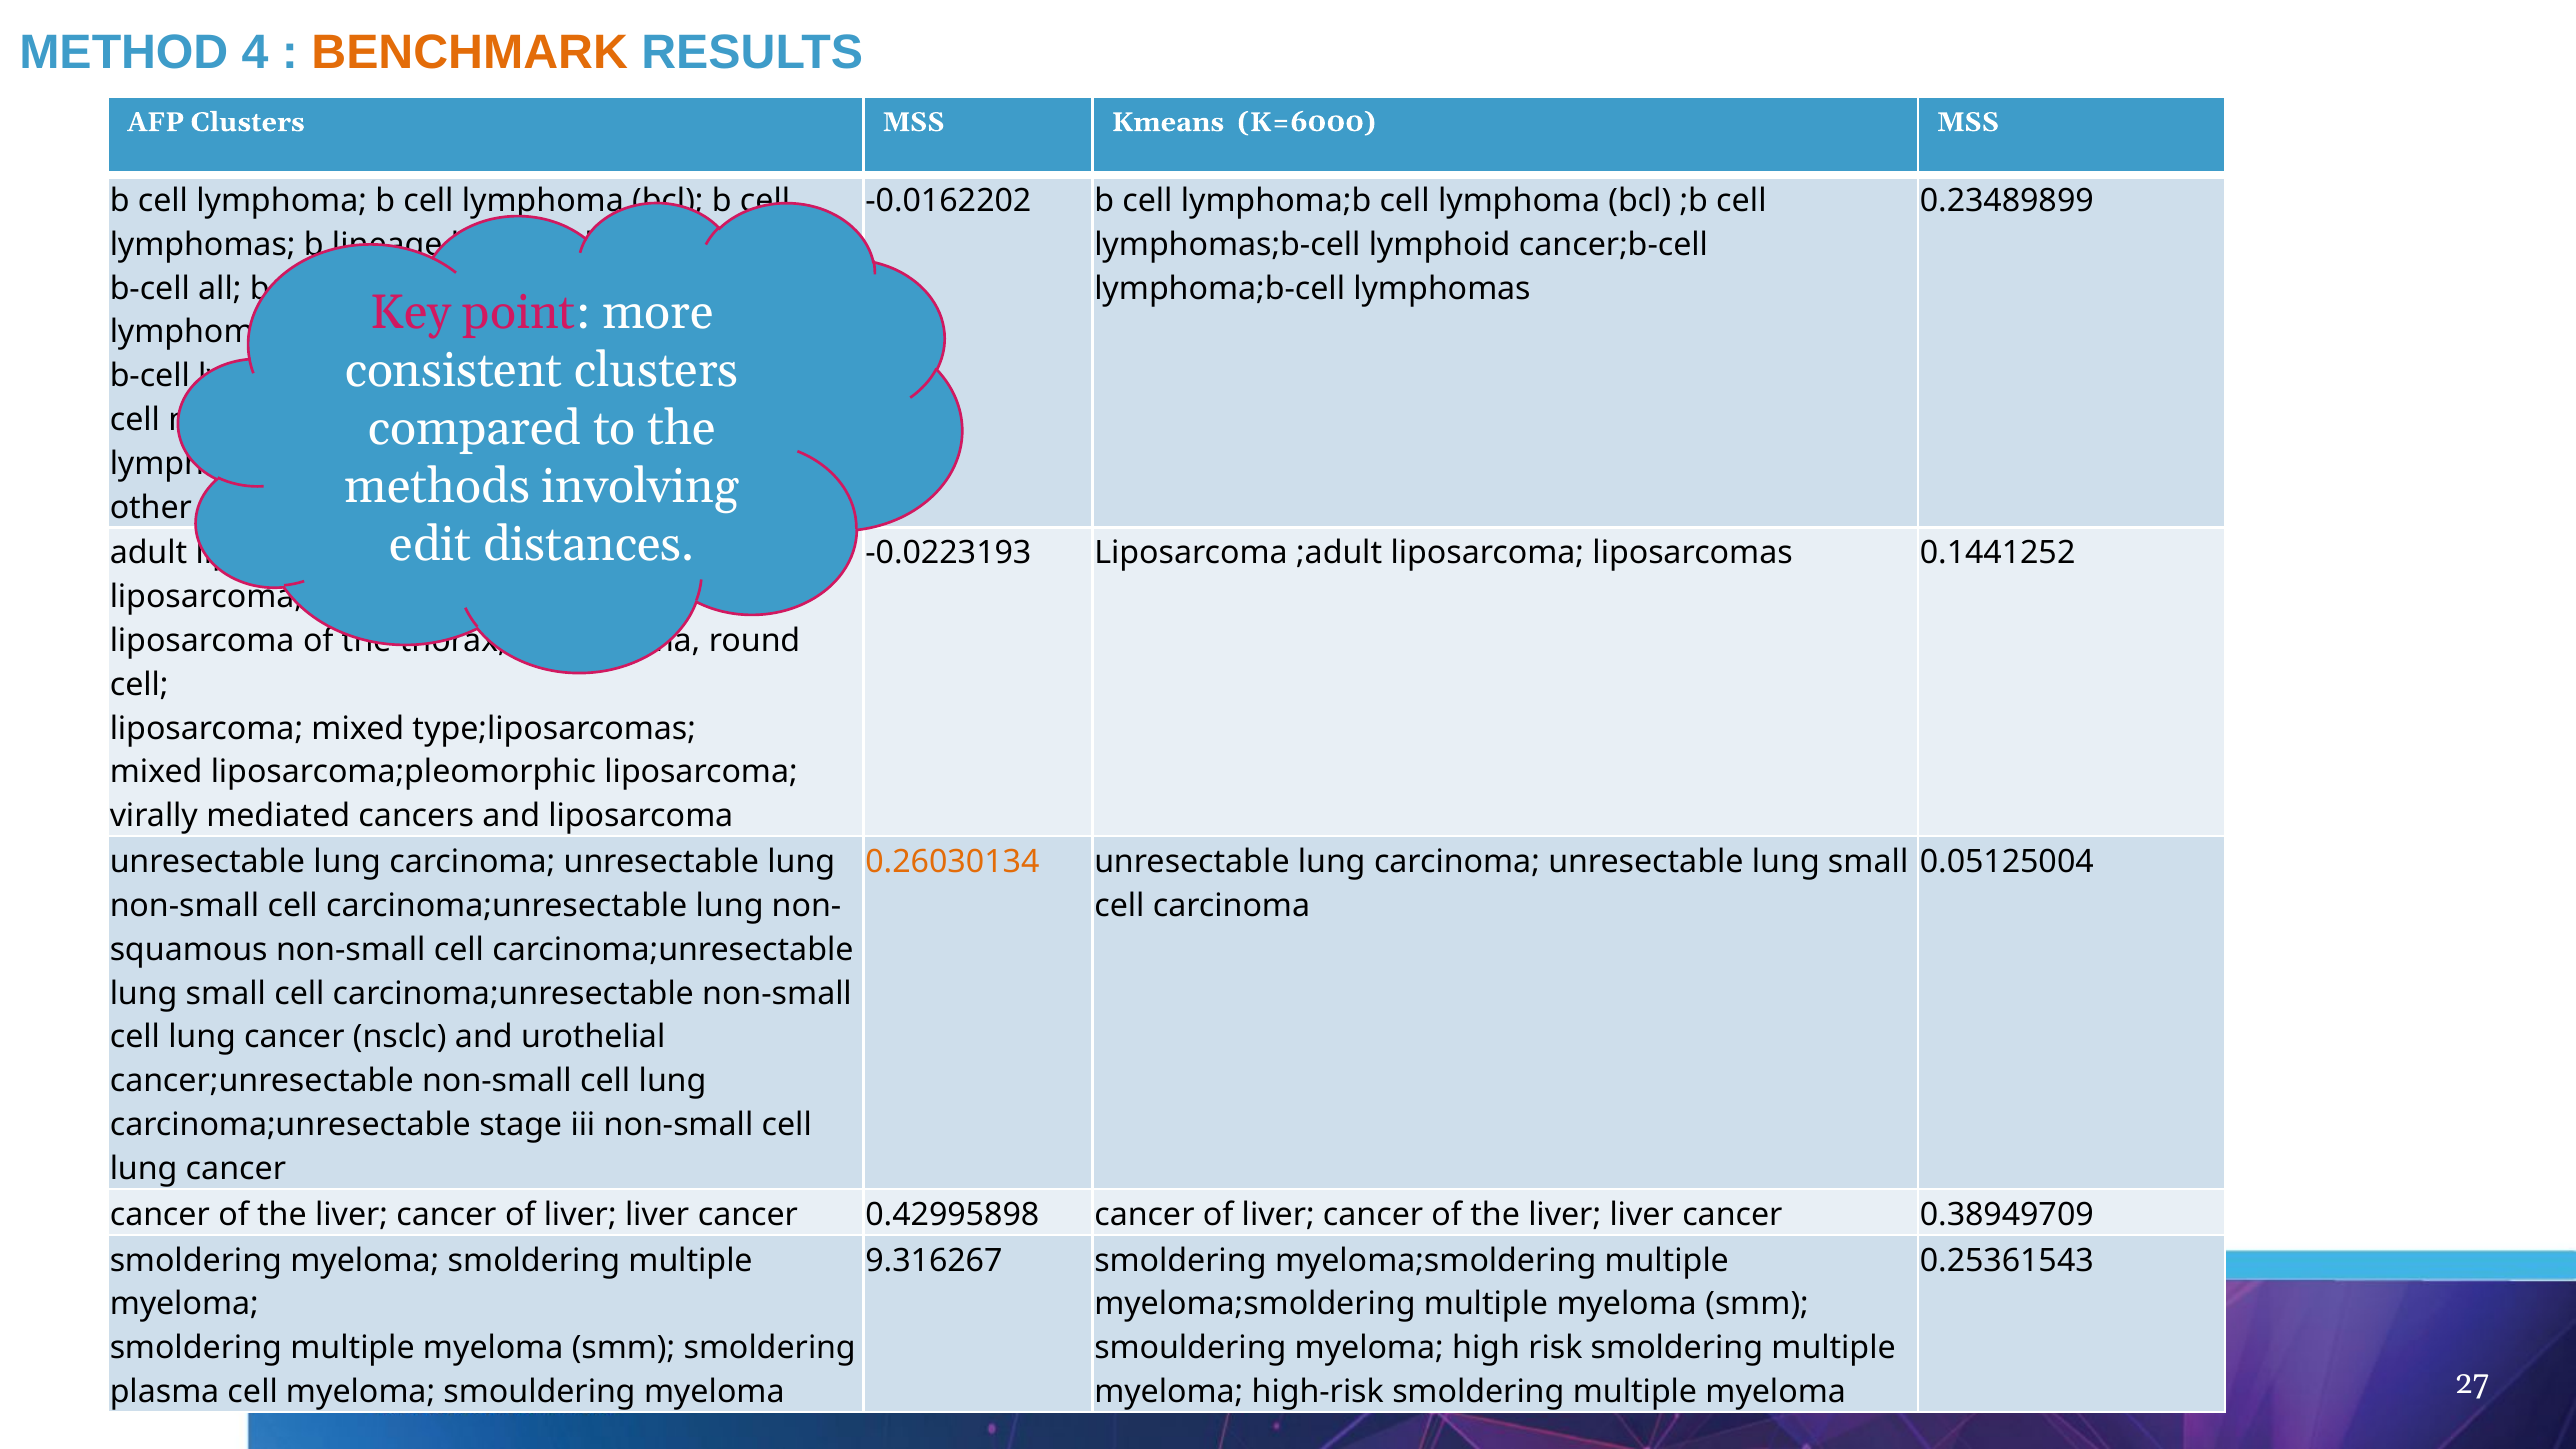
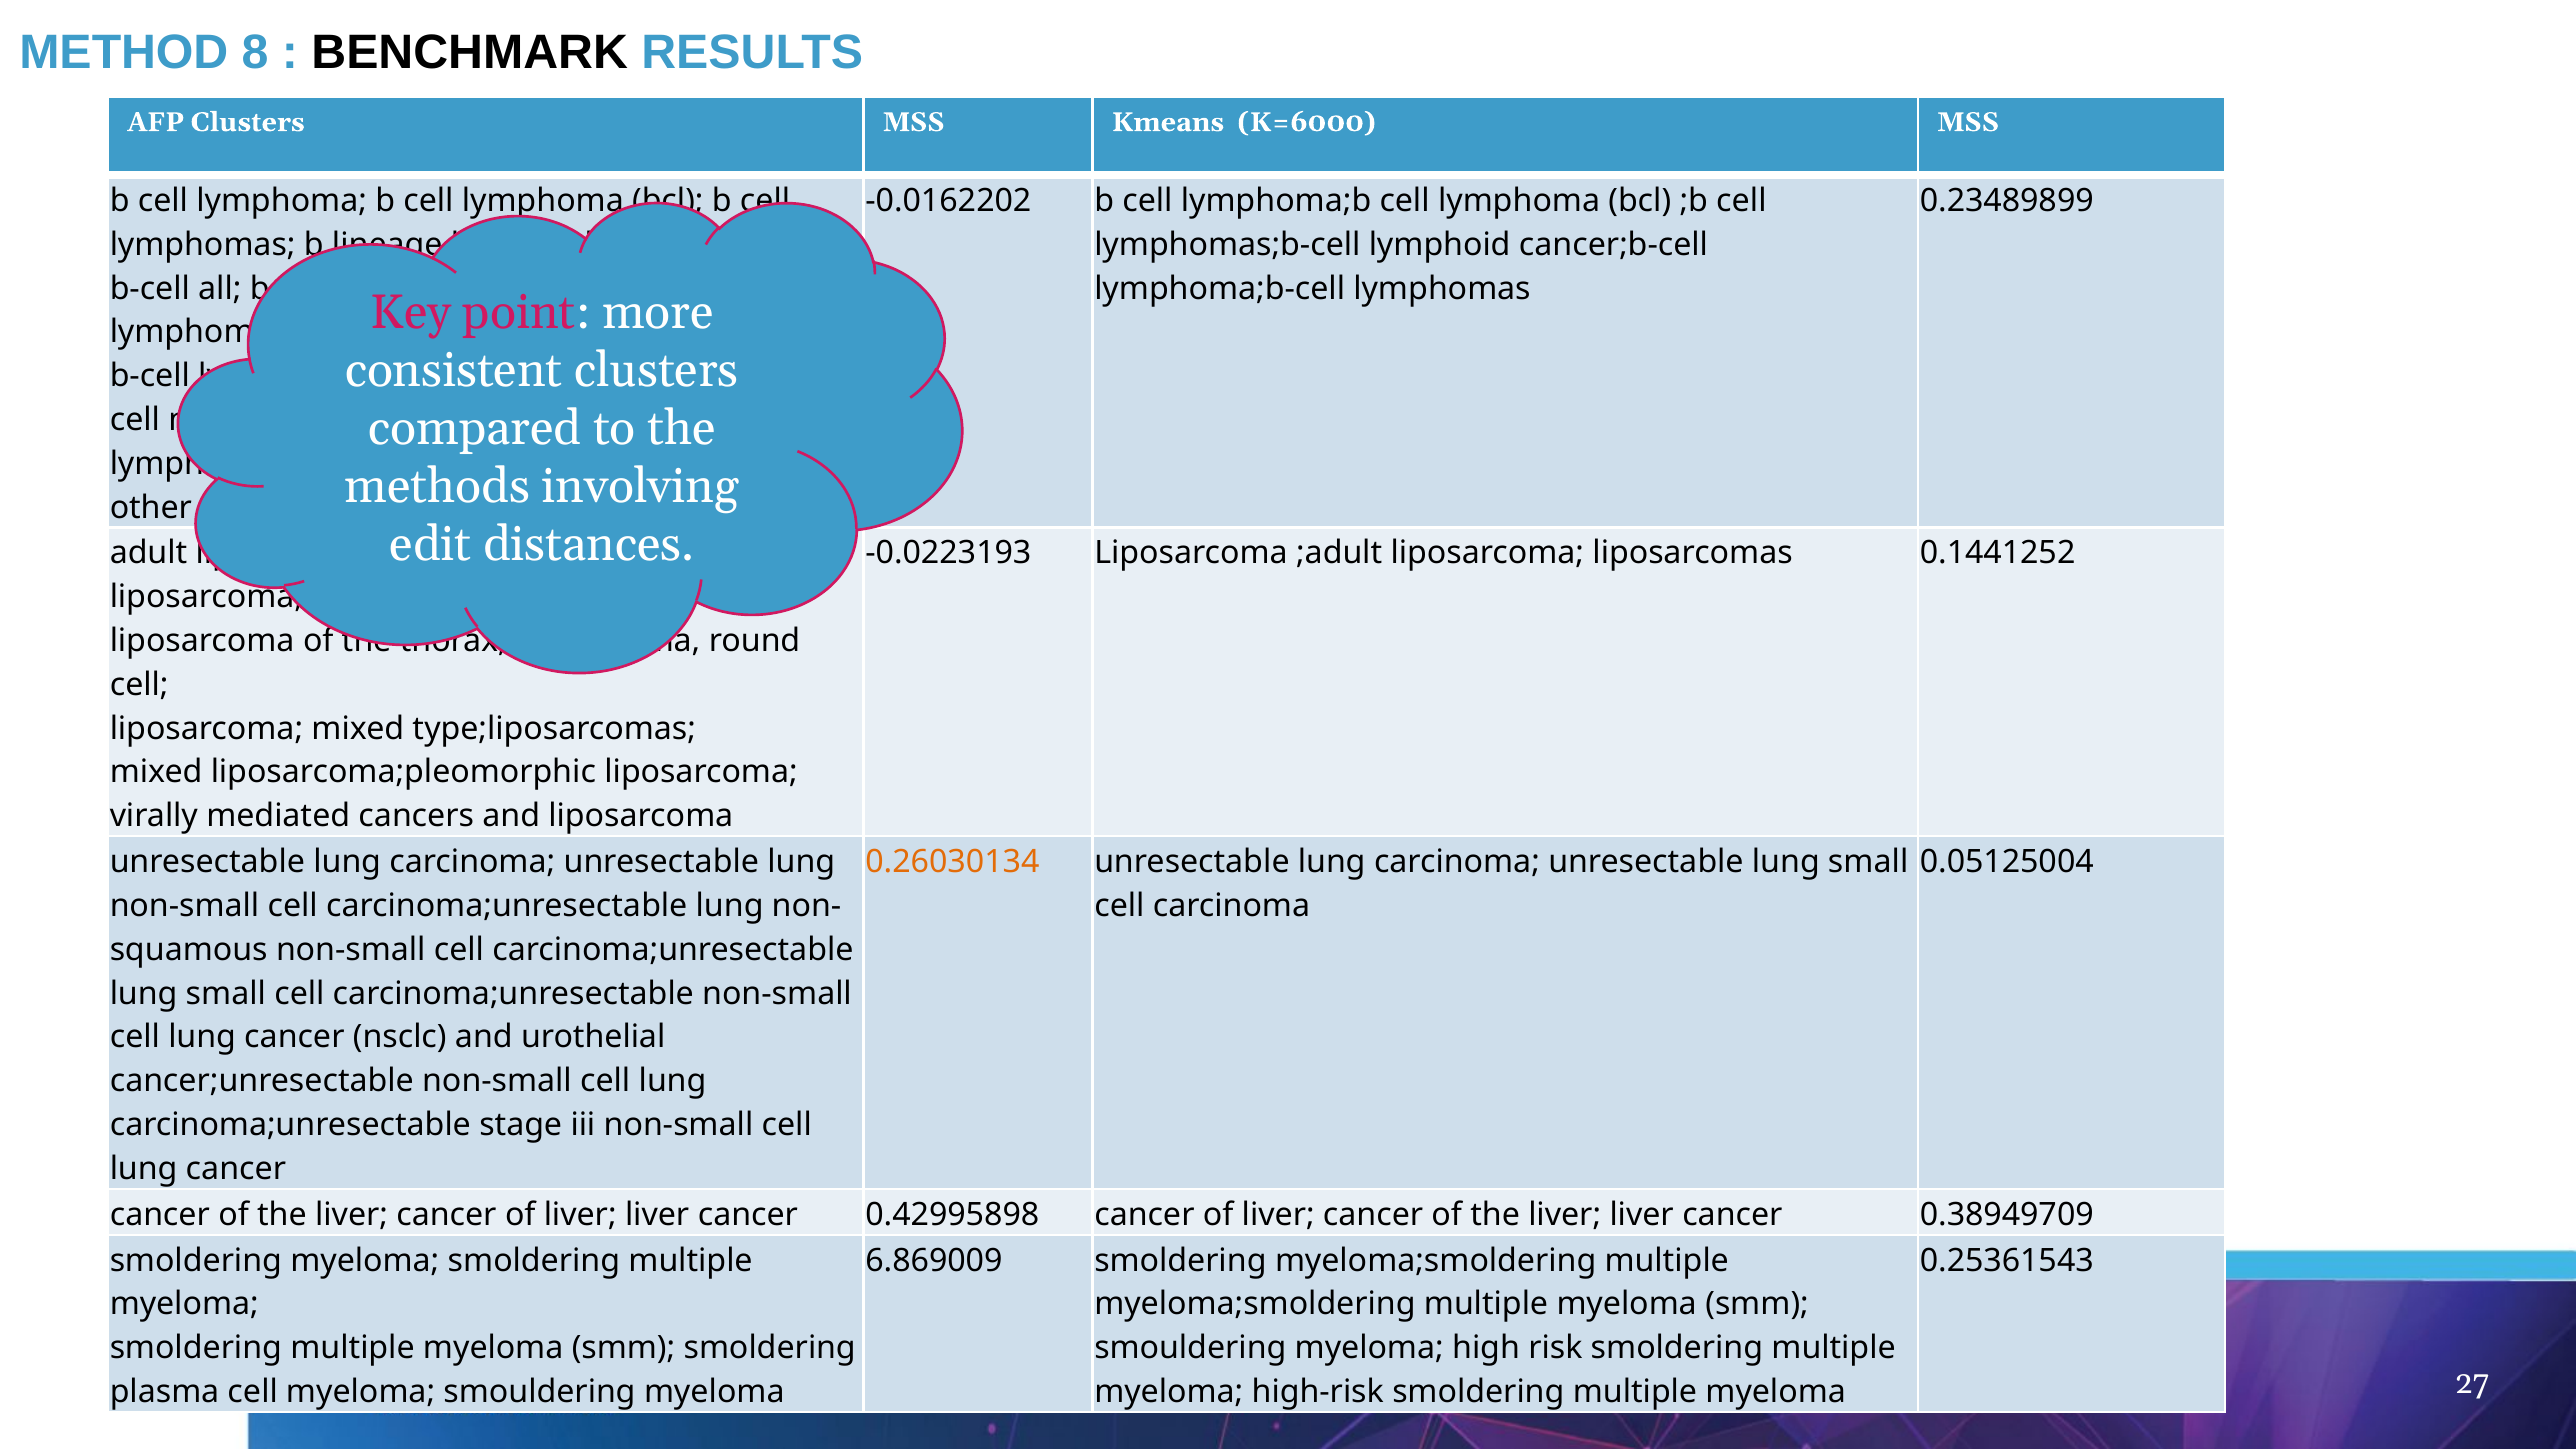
4: 4 -> 8
BENCHMARK colour: orange -> black
9.316267: 9.316267 -> 6.869009
